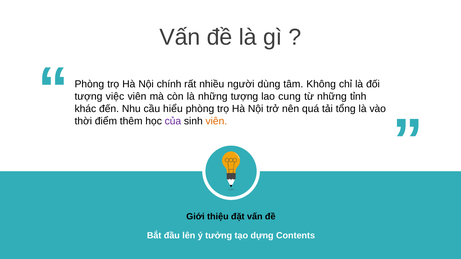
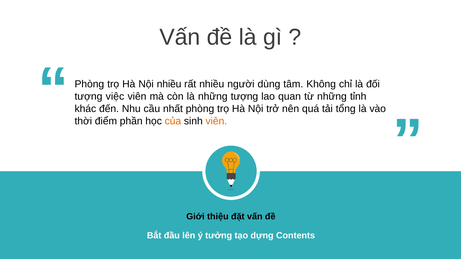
Nội chính: chính -> nhiều
cung: cung -> quan
hiểu: hiểu -> nhất
thêm: thêm -> phần
của colour: purple -> orange
